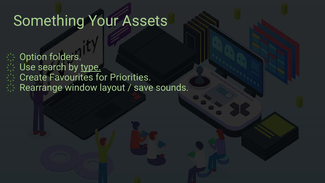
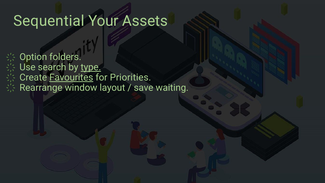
Something: Something -> Sequential
Favourites underline: none -> present
sounds: sounds -> waiting
